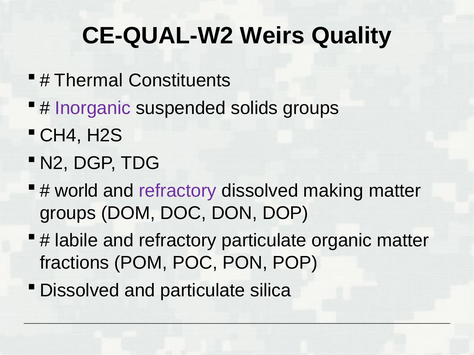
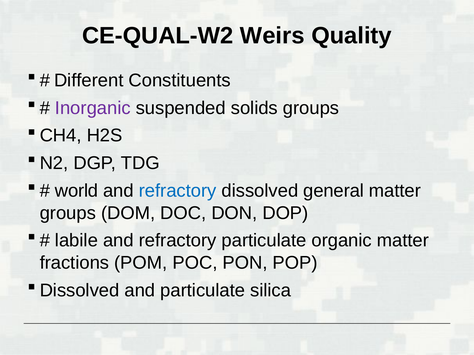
Thermal: Thermal -> Different
refractory at (178, 191) colour: purple -> blue
making: making -> general
